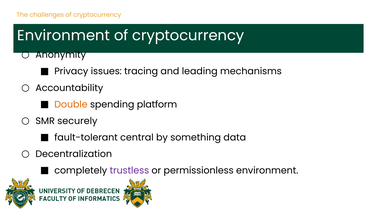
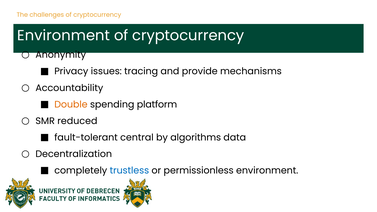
leading: leading -> provide
securely: securely -> reduced
something: something -> algorithms
trustless colour: purple -> blue
